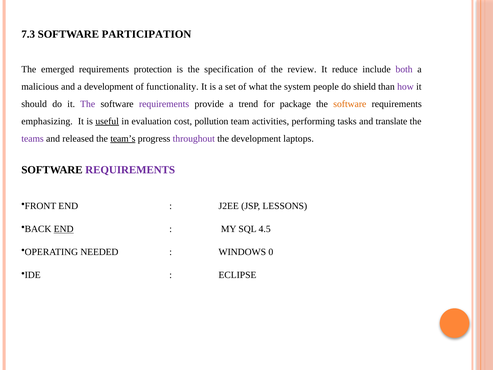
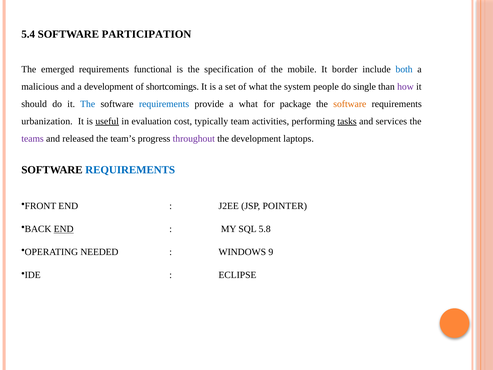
7.3: 7.3 -> 5.4
protection: protection -> functional
review: review -> mobile
reduce: reduce -> border
both colour: purple -> blue
functionality: functionality -> shortcomings
shield: shield -> single
The at (88, 104) colour: purple -> blue
requirements at (164, 104) colour: purple -> blue
a trend: trend -> what
emphasizing: emphasizing -> urbanization
pollution: pollution -> typically
tasks underline: none -> present
translate: translate -> services
team’s underline: present -> none
REQUIREMENTS at (130, 170) colour: purple -> blue
LESSONS: LESSONS -> POINTER
4.5: 4.5 -> 5.8
0: 0 -> 9
